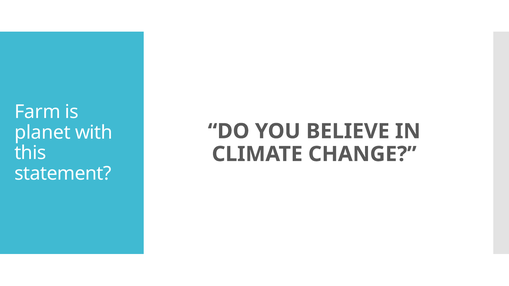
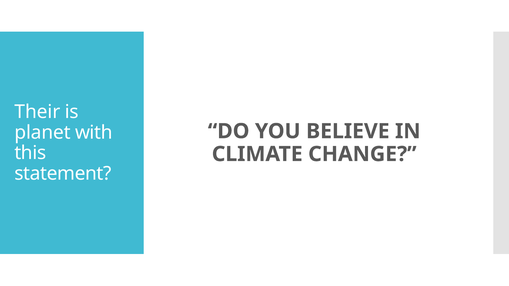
Farm: Farm -> Their
